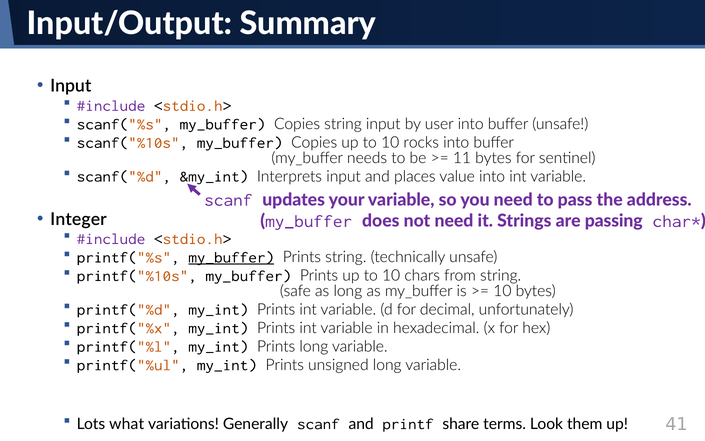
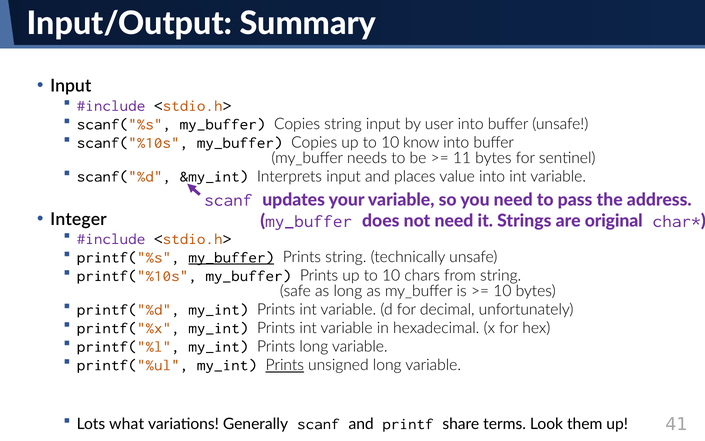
rocks: rocks -> know
passing: passing -> original
Prints at (285, 365) underline: none -> present
